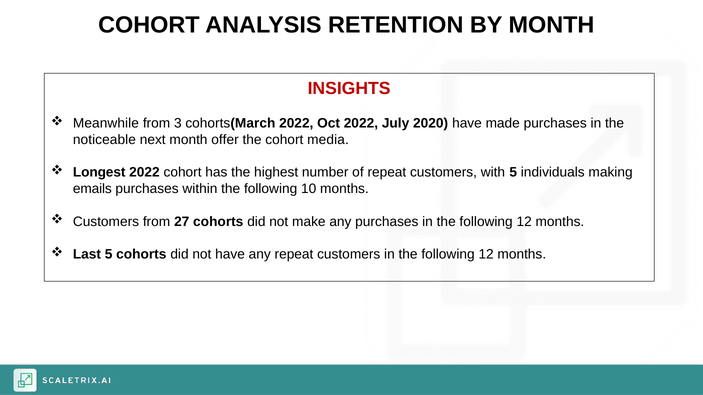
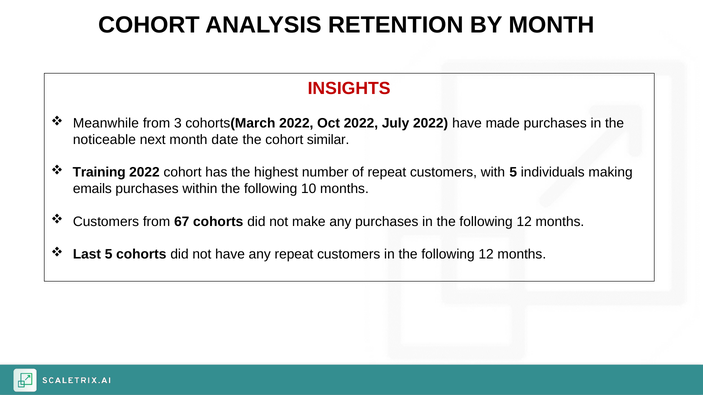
July 2020: 2020 -> 2022
offer: offer -> date
media: media -> similar
Longest: Longest -> Training
27: 27 -> 67
